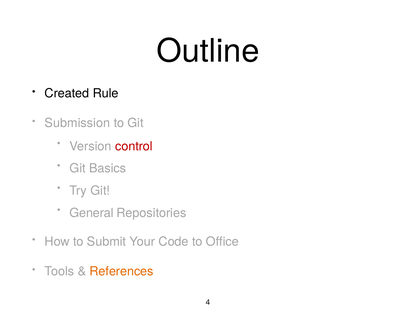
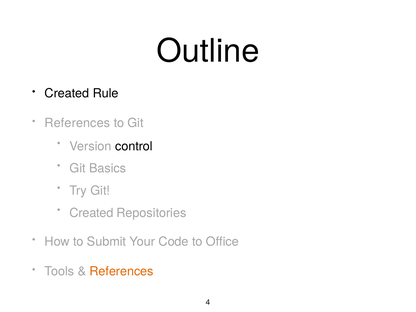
Submission at (77, 123): Submission -> References
control colour: red -> black
General at (91, 213): General -> Created
